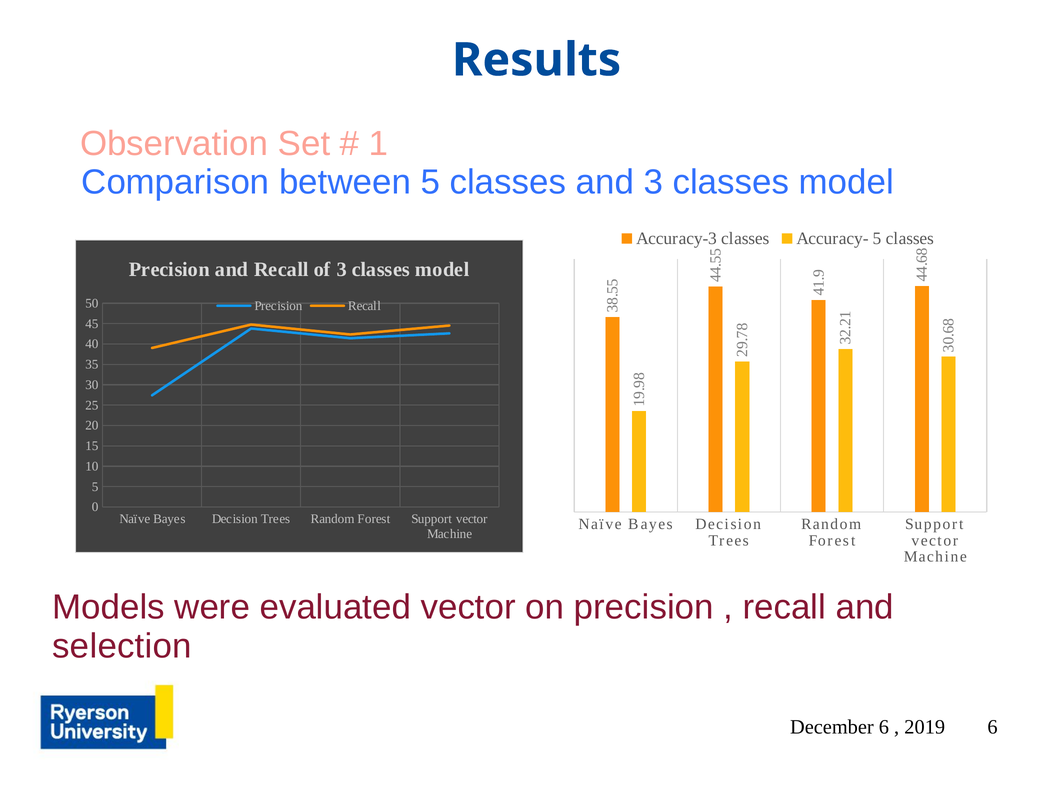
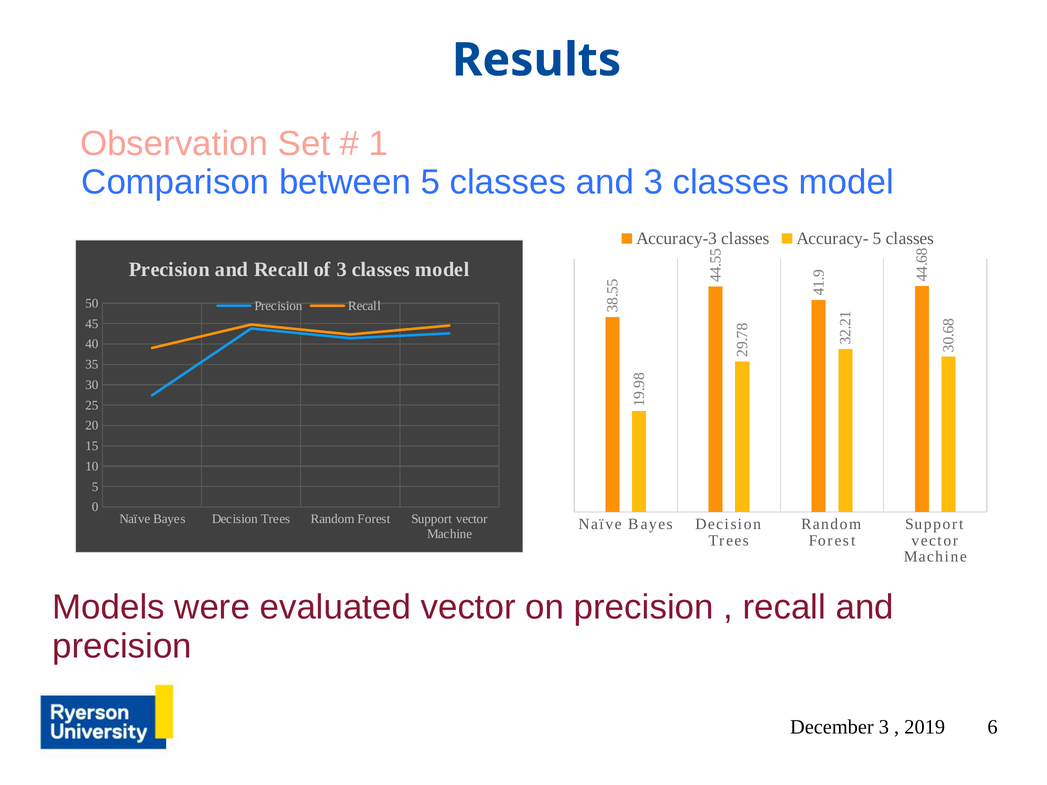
selection at (122, 646): selection -> precision
December 6: 6 -> 3
